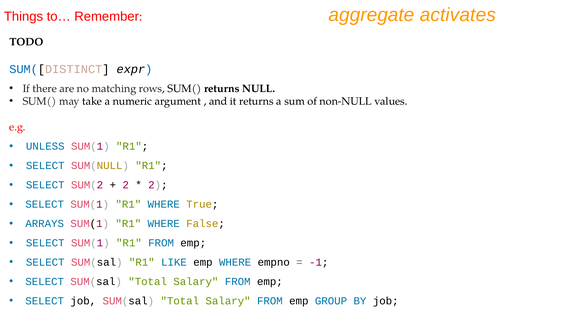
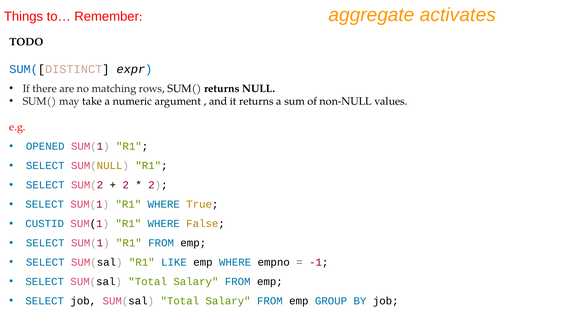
UNLESS: UNLESS -> OPENED
ARRAYS: ARRAYS -> CUSTID
